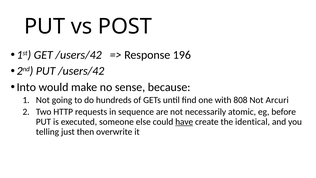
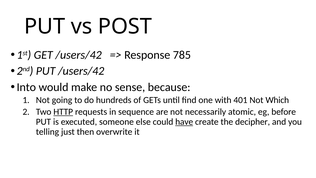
196: 196 -> 785
808: 808 -> 401
Arcuri: Arcuri -> Which
HTTP underline: none -> present
identical: identical -> decipher
